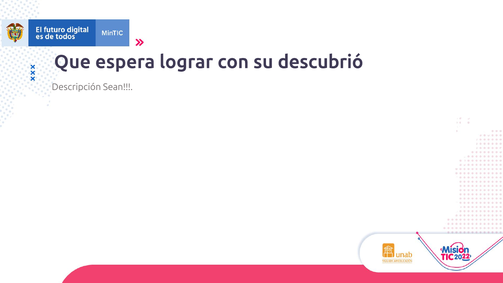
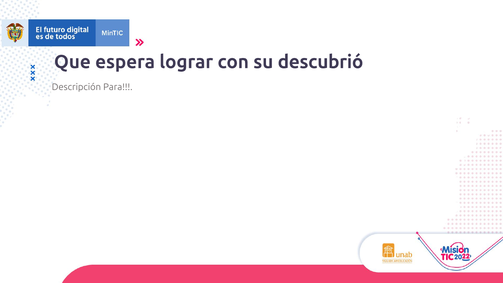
Sean: Sean -> Para
